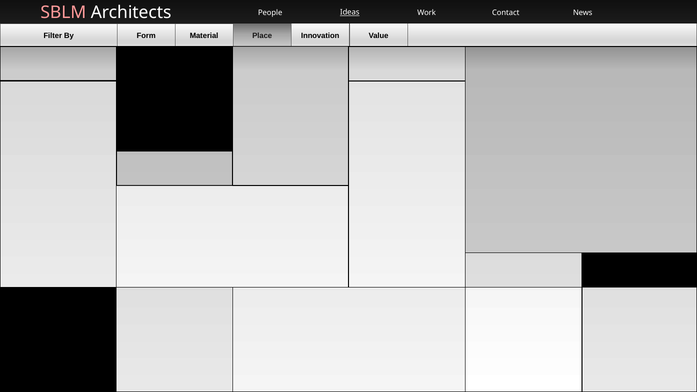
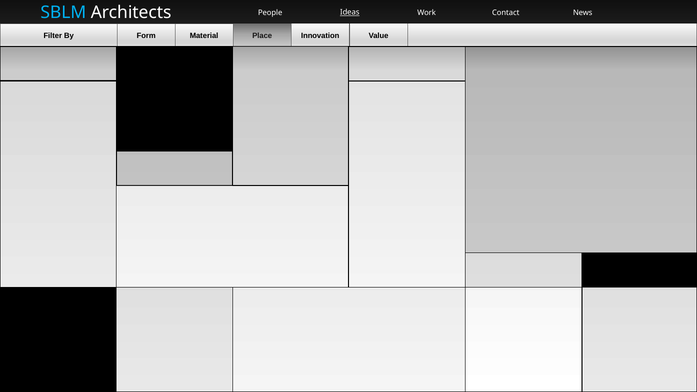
SBLM colour: pink -> light blue
